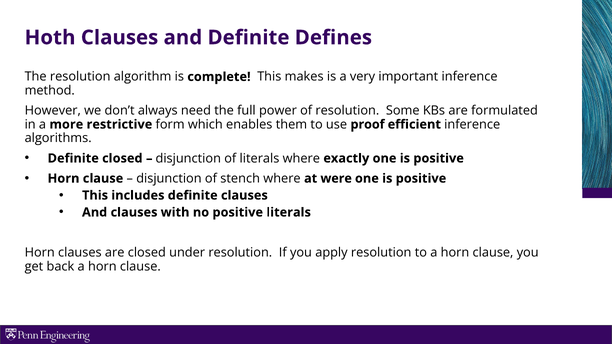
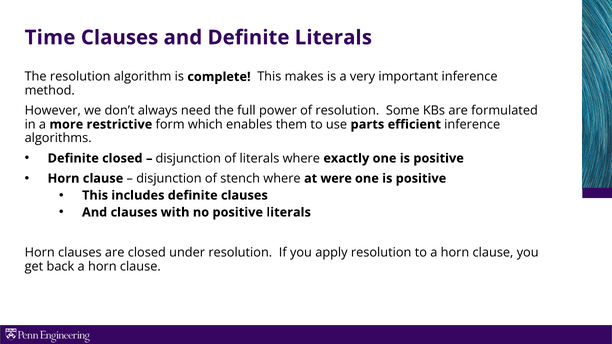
Hoth: Hoth -> Time
Definite Defines: Defines -> Literals
proof: proof -> parts
